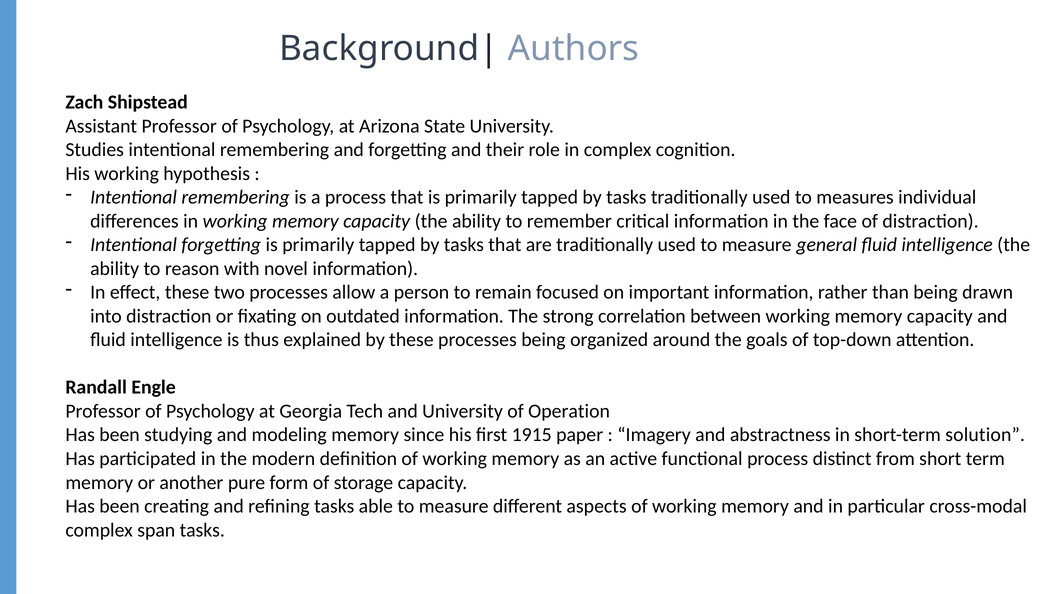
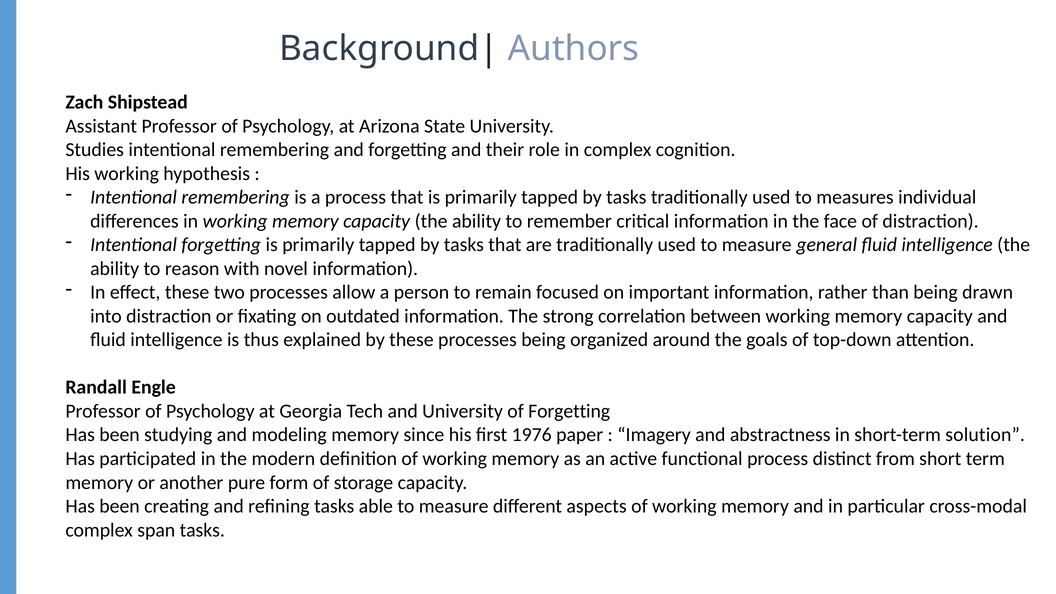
of Operation: Operation -> Forgetting
1915: 1915 -> 1976
